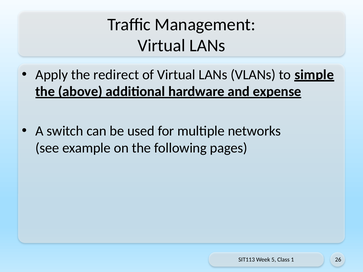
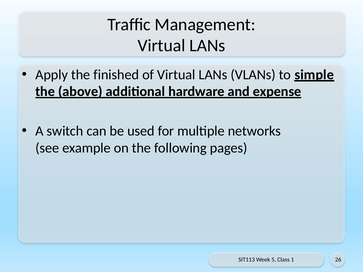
redirect: redirect -> finished
